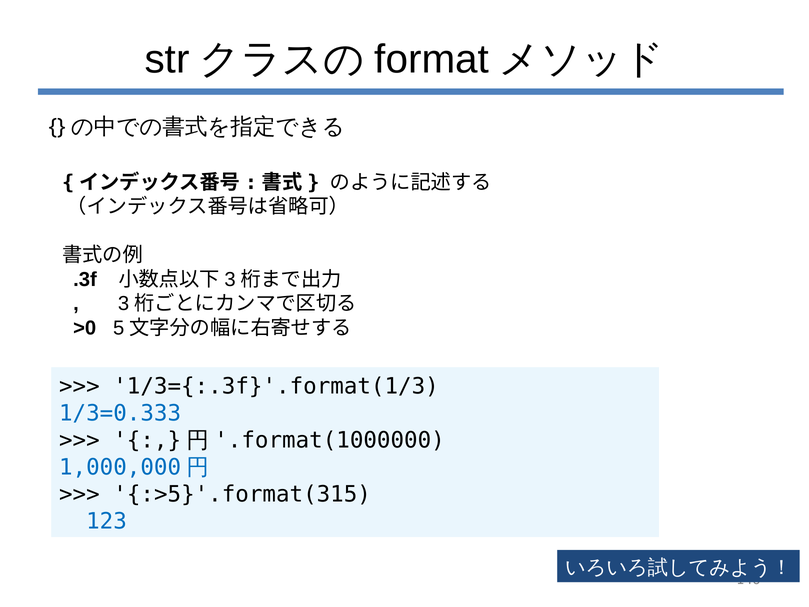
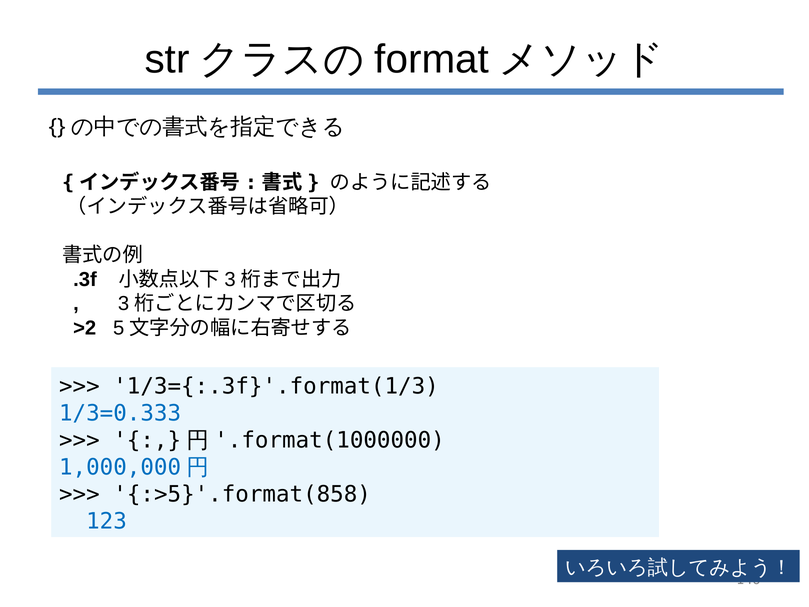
>0: >0 -> >2
:>5}'.format(315: :>5}'.format(315 -> :>5}'.format(858
